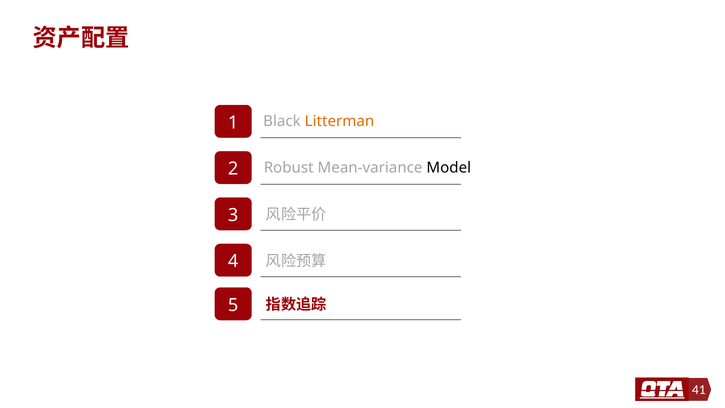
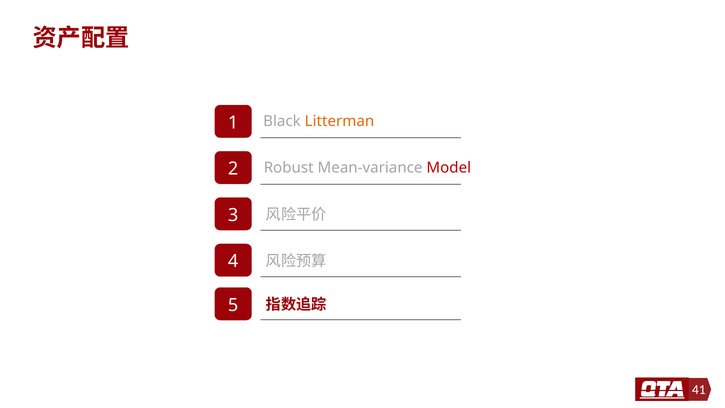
Model colour: black -> red
